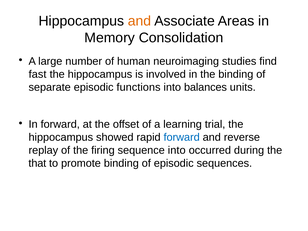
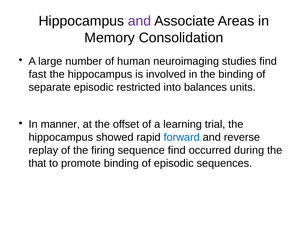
and at (140, 21) colour: orange -> purple
functions: functions -> restricted
In forward: forward -> manner
sequence into: into -> find
